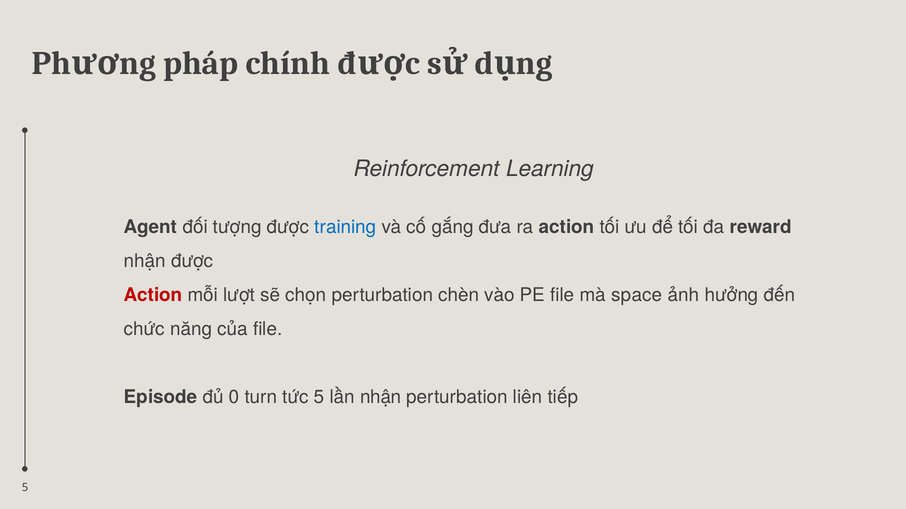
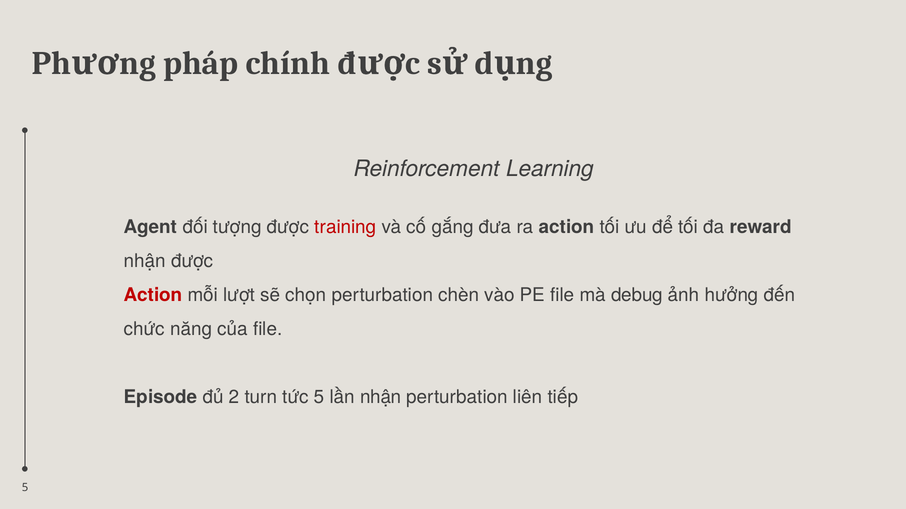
training colour: blue -> red
space: space -> debug
0: 0 -> 2
